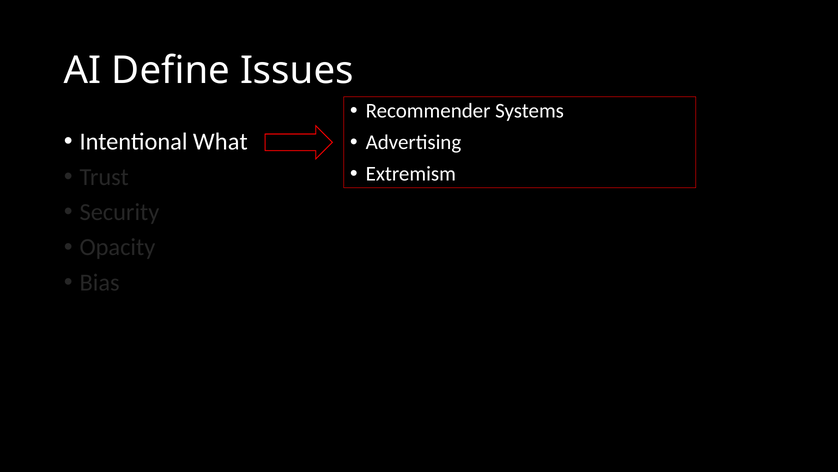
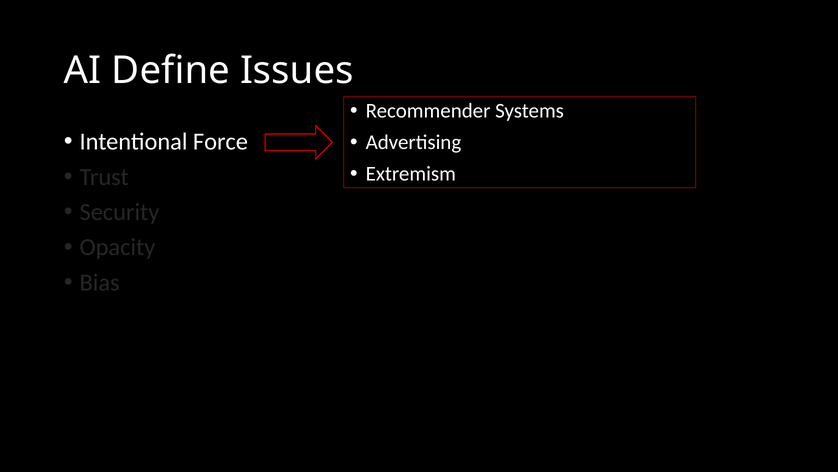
What: What -> Force
